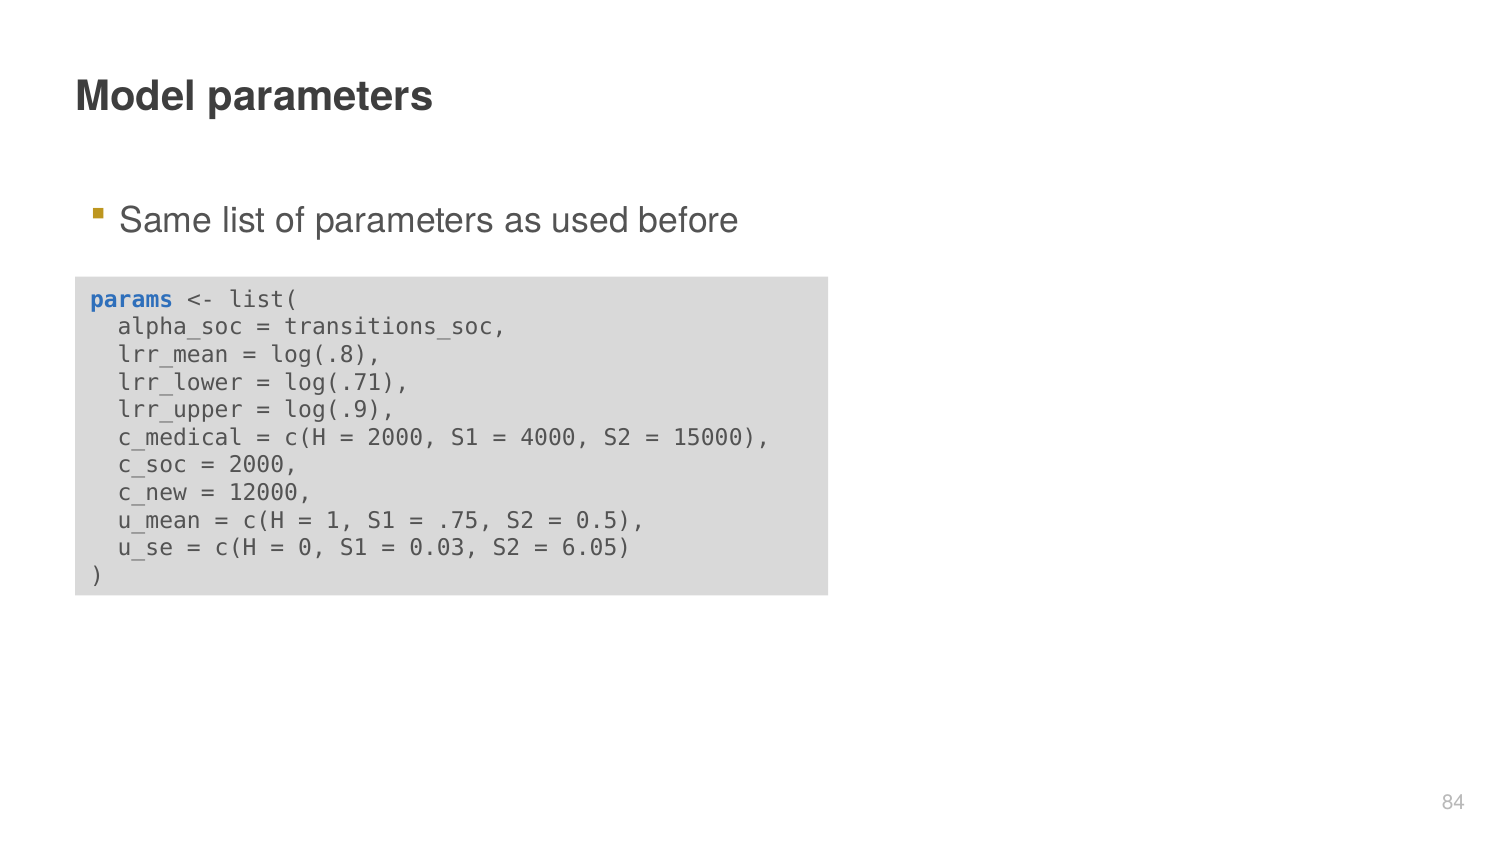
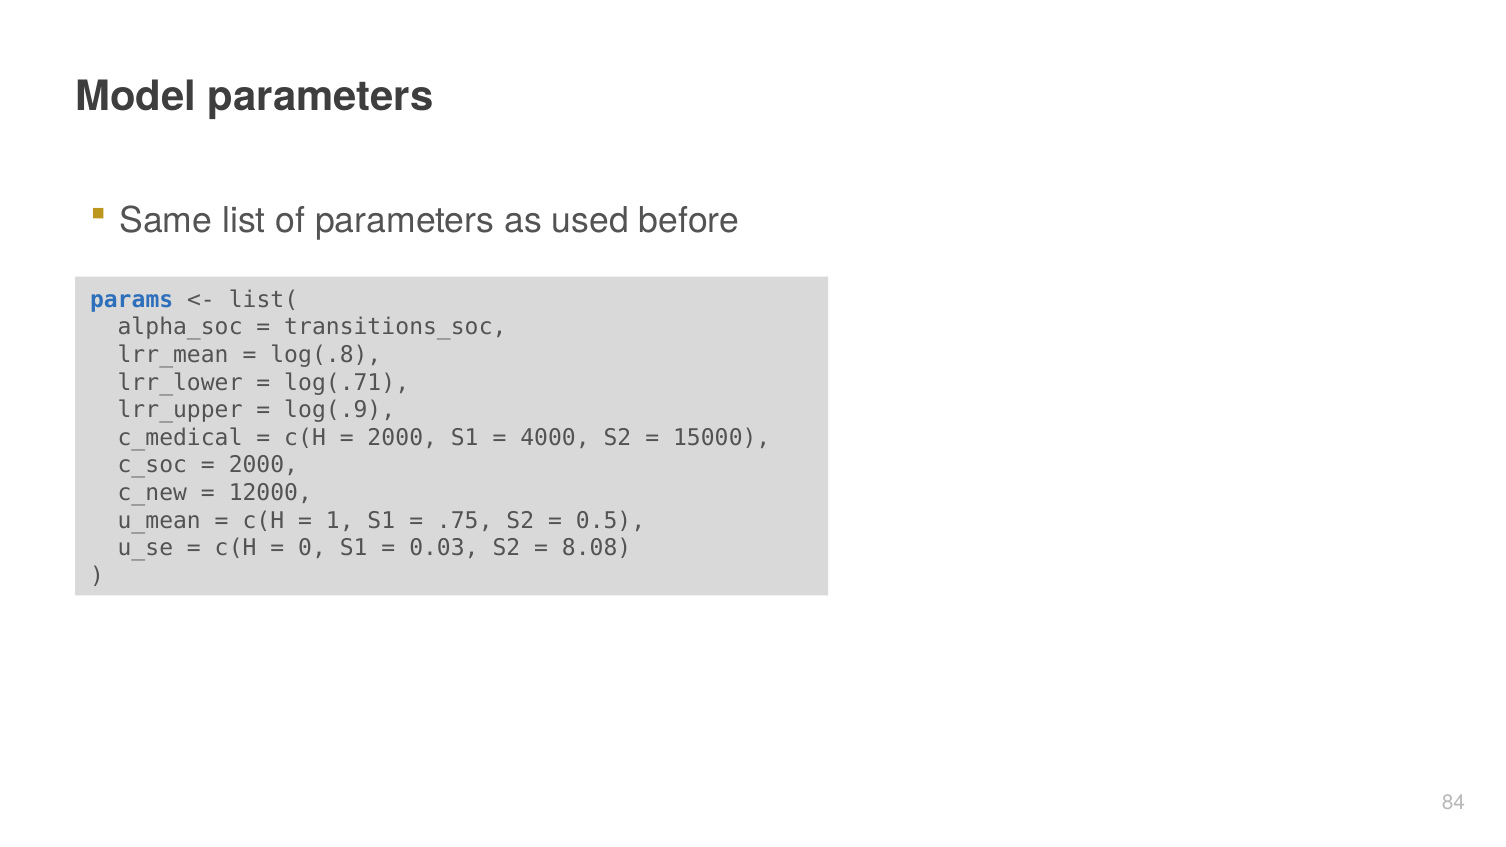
6.05: 6.05 -> 8.08
